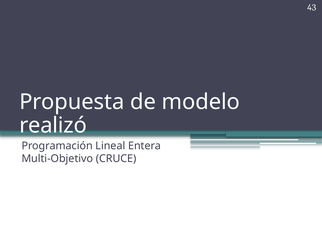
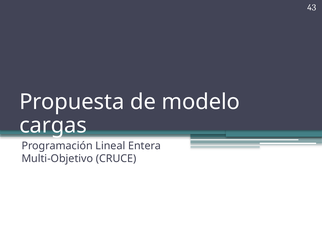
realizó: realizó -> cargas
